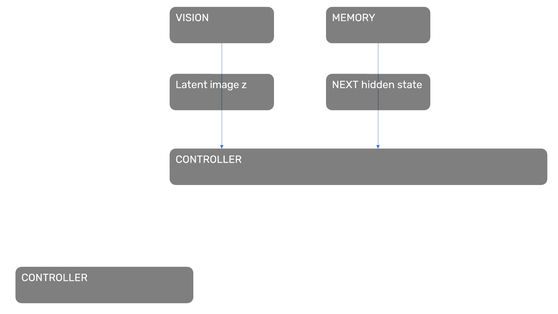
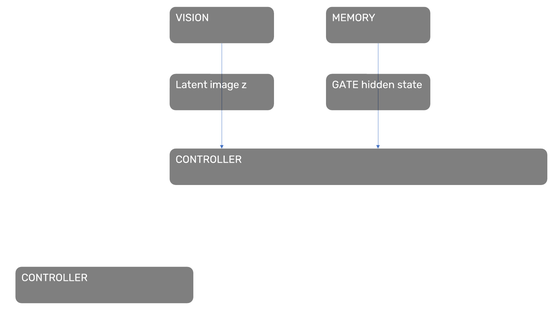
NEXT: NEXT -> GATE
